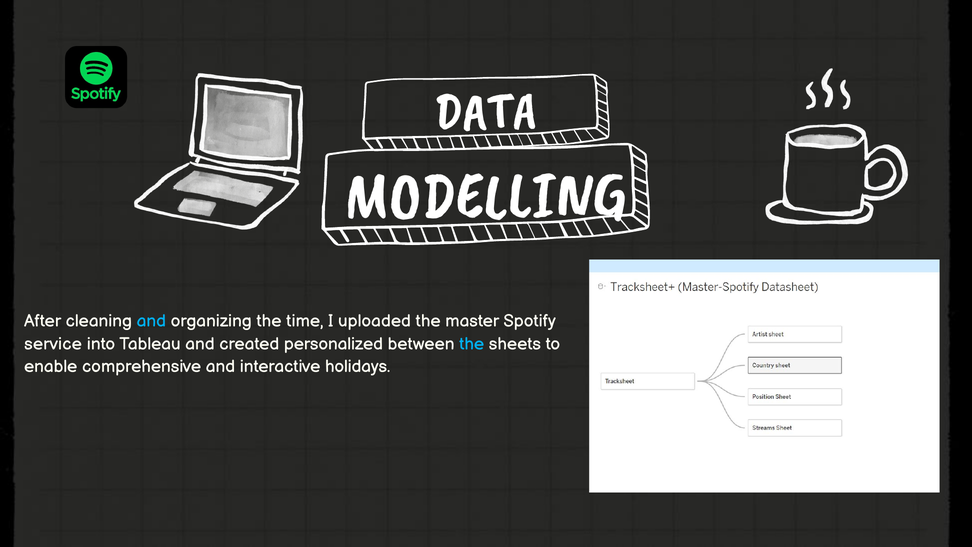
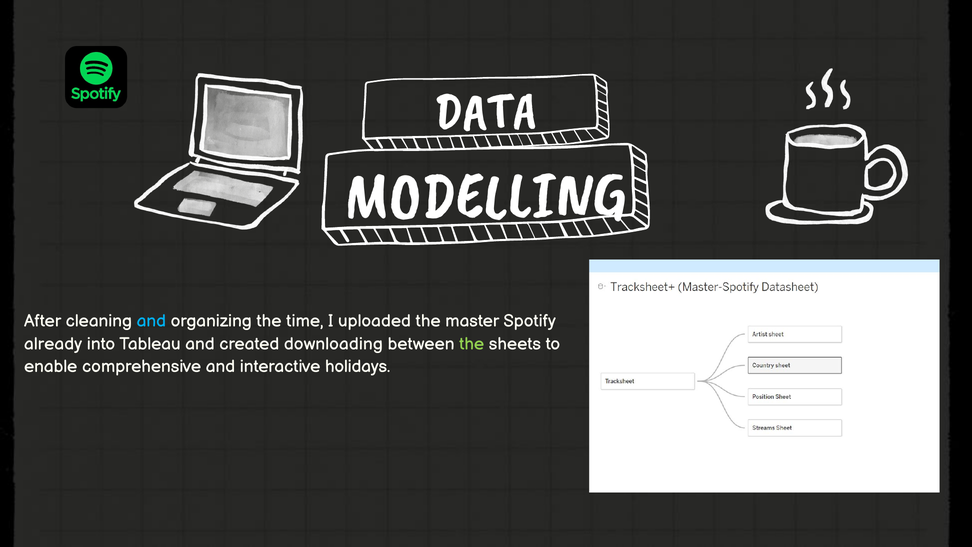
service: service -> already
personalized: personalized -> downloading
the at (472, 344) colour: light blue -> light green
